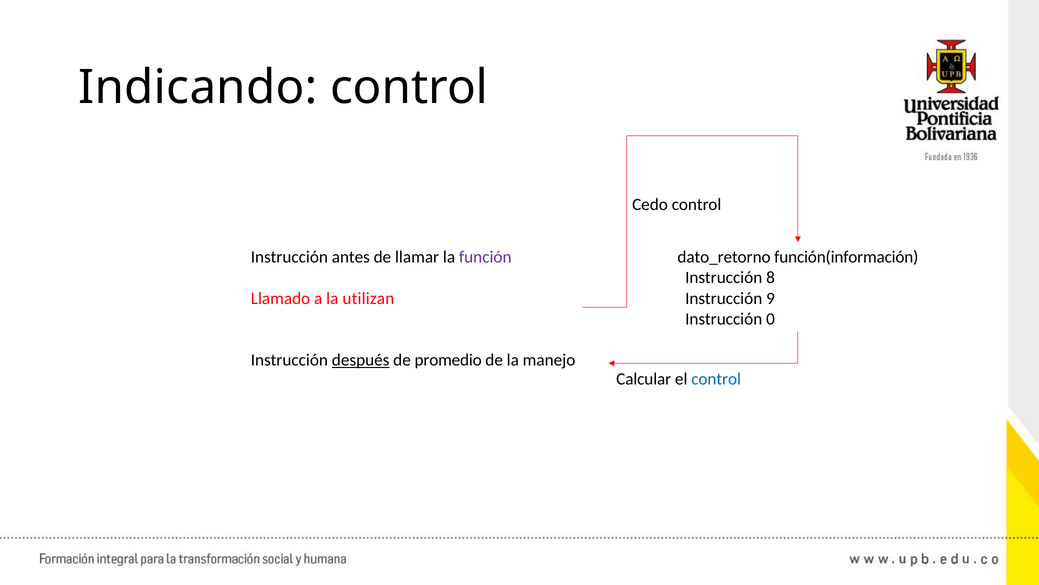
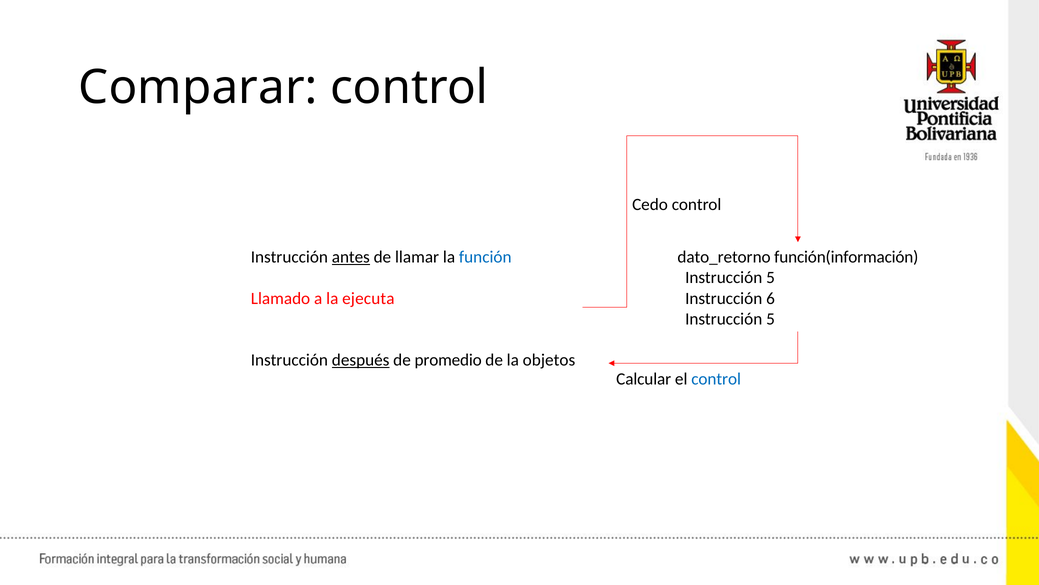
Indicando: Indicando -> Comparar
antes underline: none -> present
función colour: purple -> blue
8 at (771, 277): 8 -> 5
utilizan: utilizan -> ejecuta
9: 9 -> 6
0 at (771, 319): 0 -> 5
manejo: manejo -> objetos
